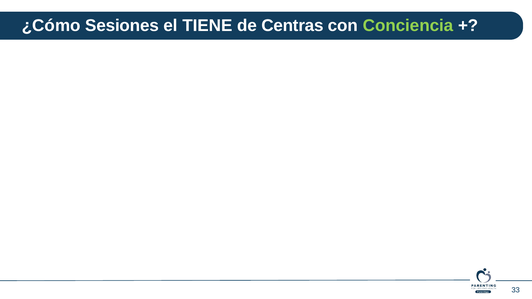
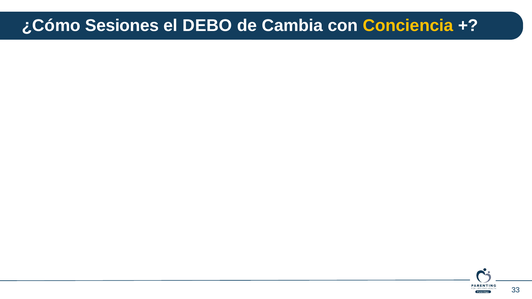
TIENE: TIENE -> DEBO
Centras: Centras -> Cambia
Conciencia colour: light green -> yellow
